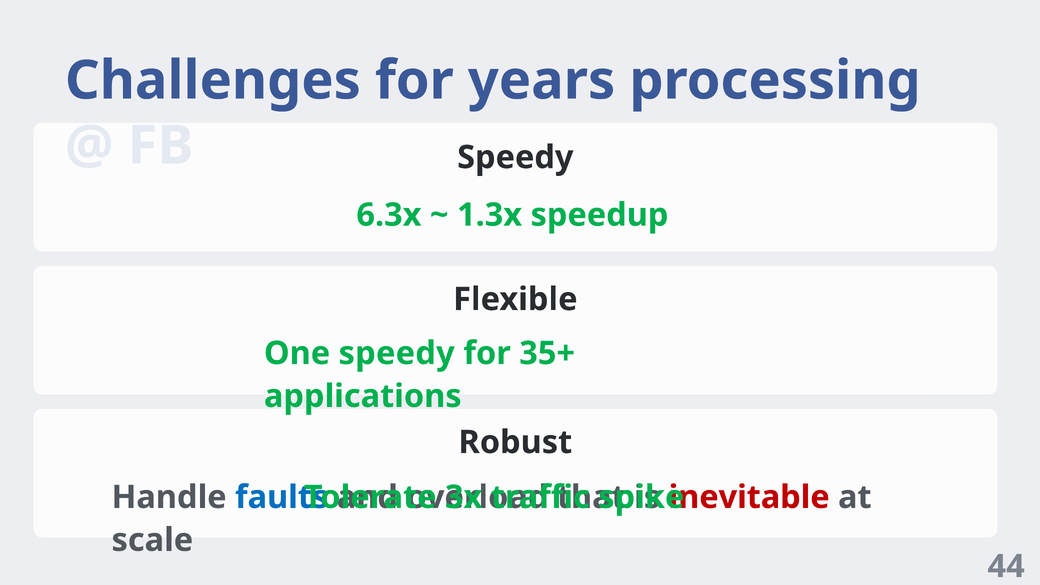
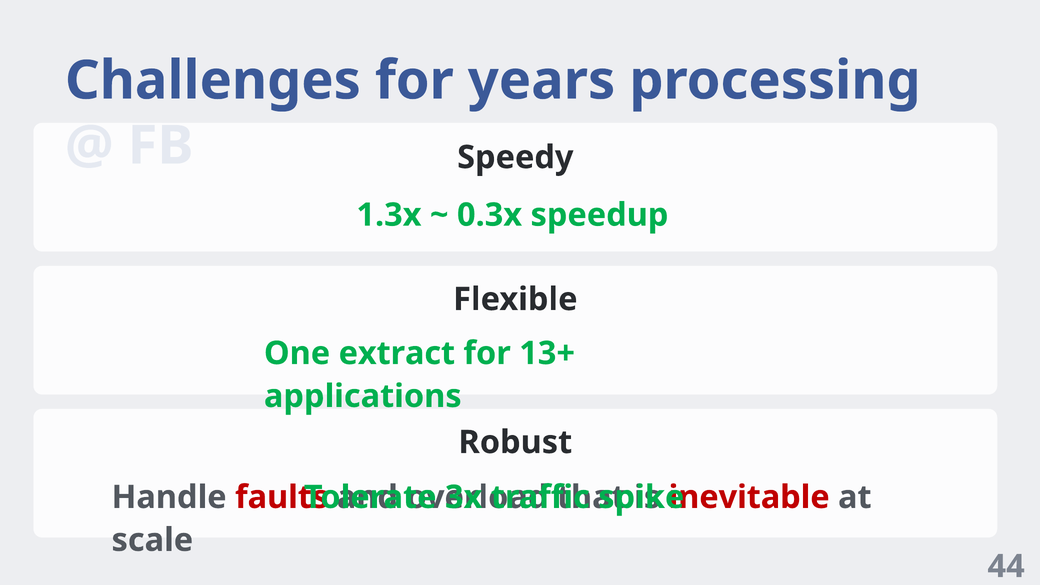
6.3x: 6.3x -> 1.3x
1.3x: 1.3x -> 0.3x
One speedy: speedy -> extract
35+: 35+ -> 13+
faults colour: blue -> red
